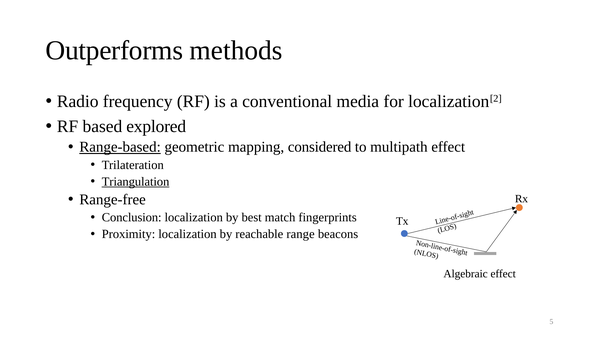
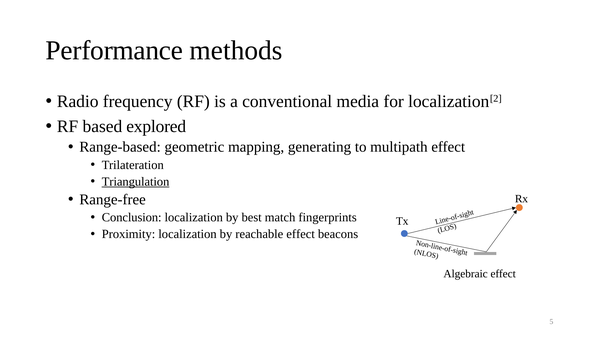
Outperforms: Outperforms -> Performance
Range-based underline: present -> none
considered: considered -> generating
reachable range: range -> effect
